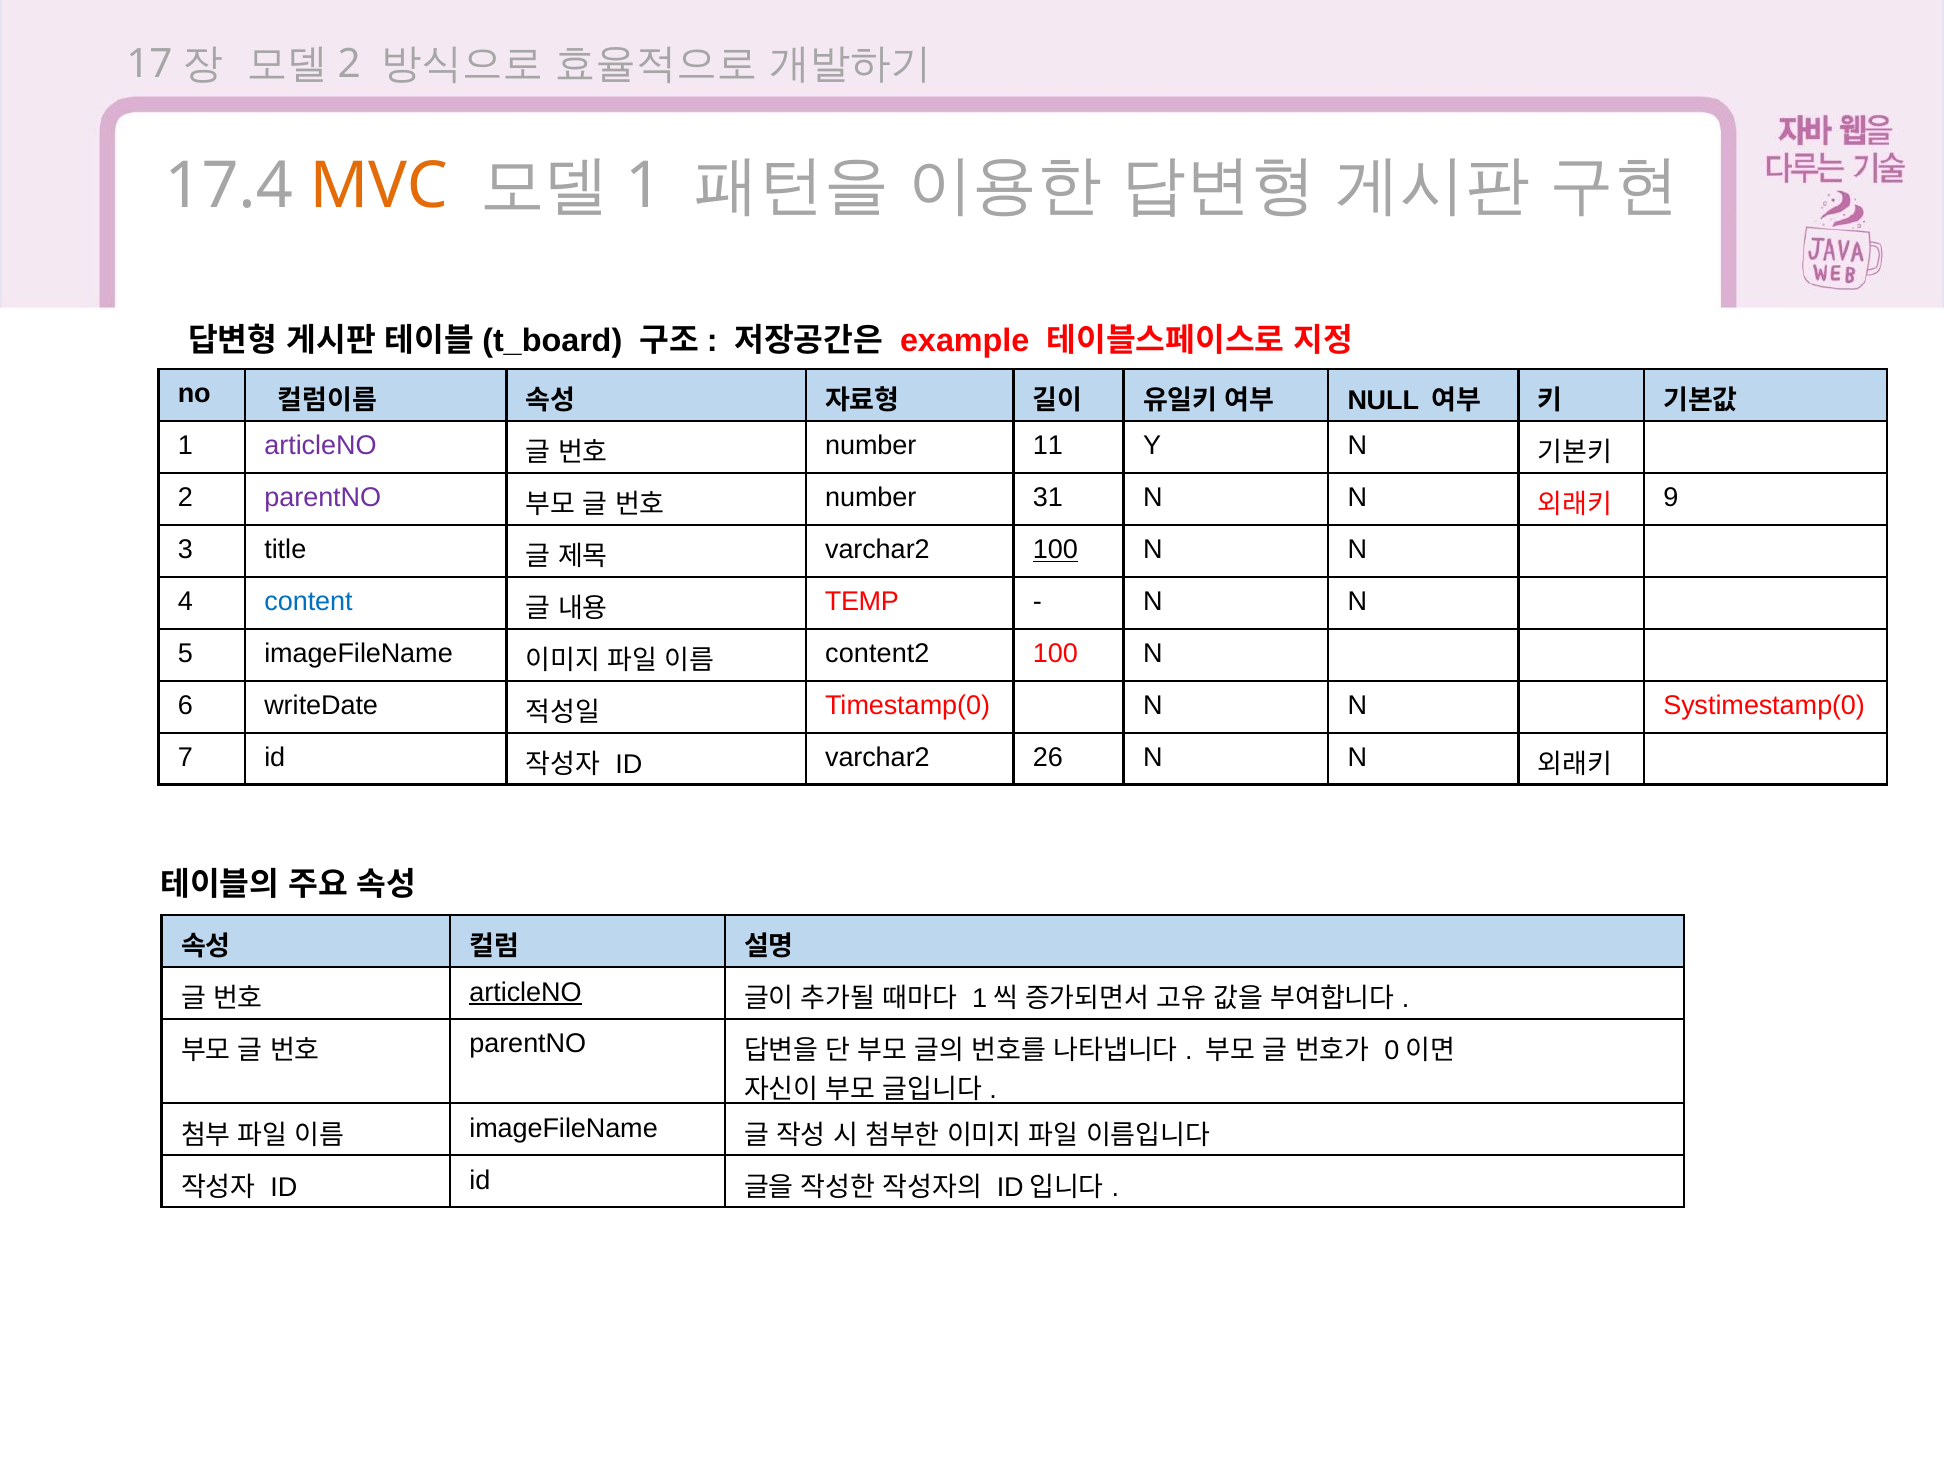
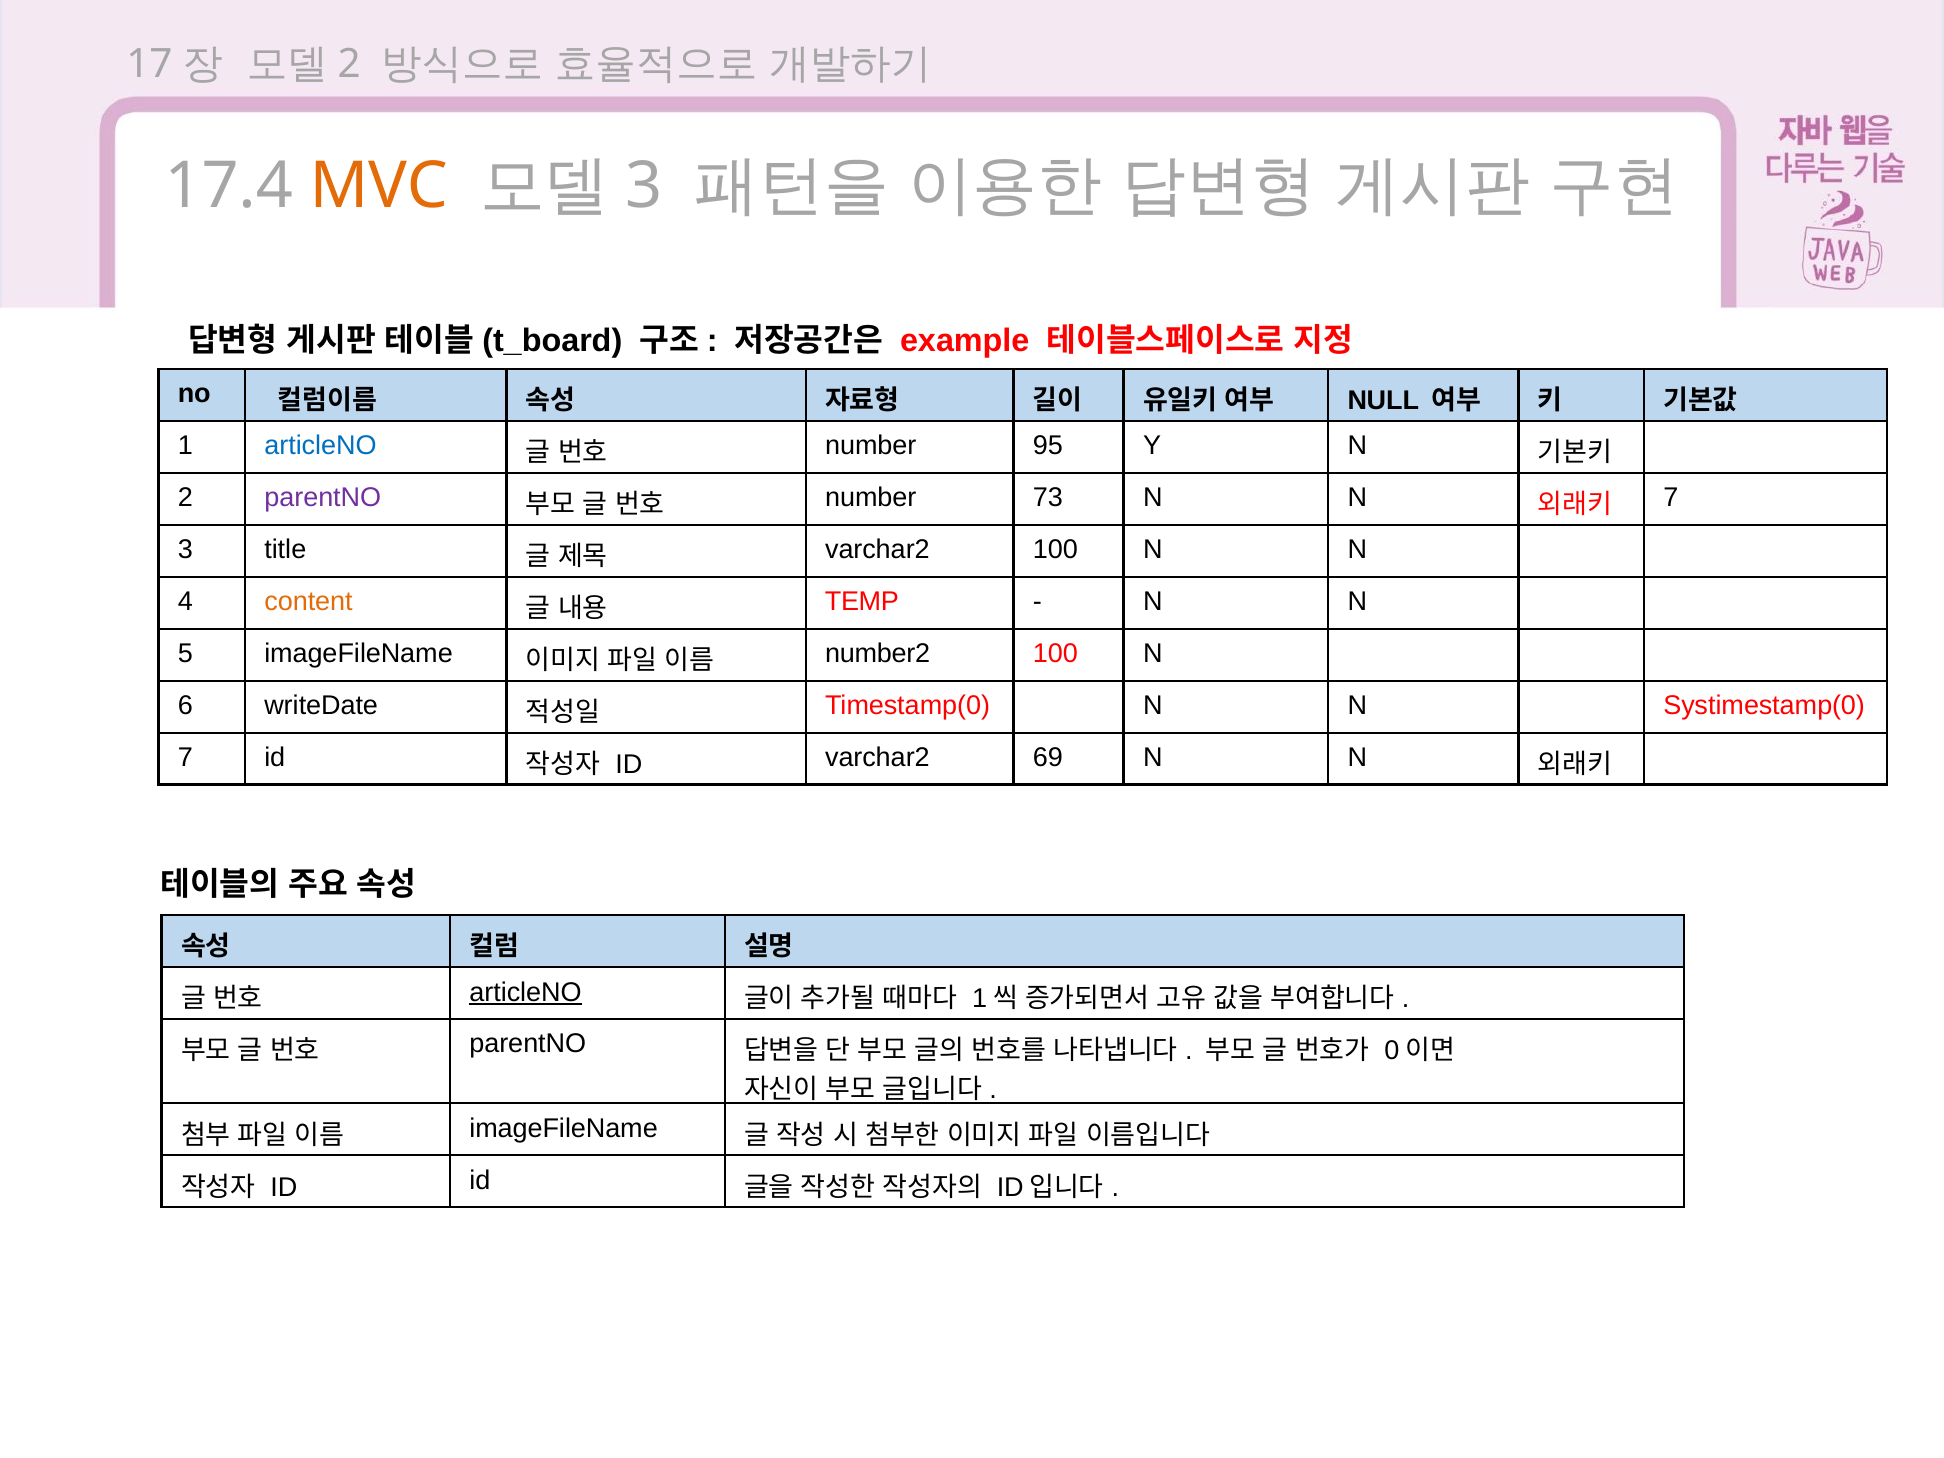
1 at (644, 186): 1 -> 3
articleNO at (320, 446) colour: purple -> blue
11: 11 -> 95
31: 31 -> 73
9 at (1671, 498): 9 -> 7
100 at (1055, 550) underline: present -> none
content colour: blue -> orange
content2: content2 -> number2
26: 26 -> 69
